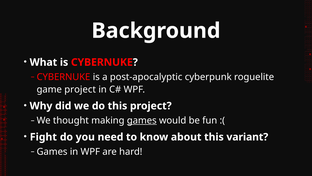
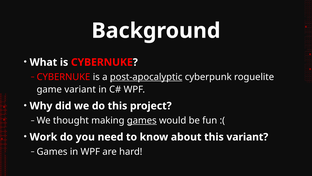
post-apocalyptic underline: none -> present
game project: project -> variant
Fight: Fight -> Work
